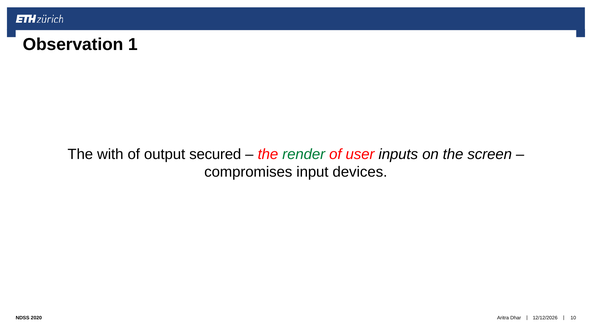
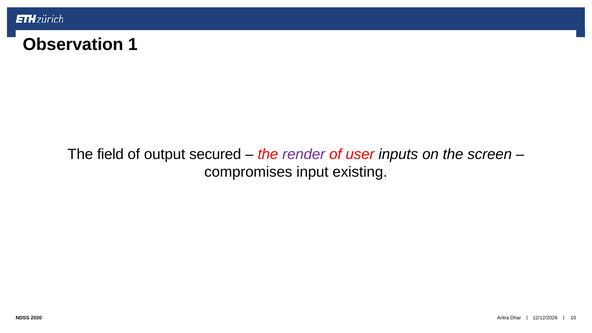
with: with -> field
render colour: green -> purple
devices: devices -> existing
